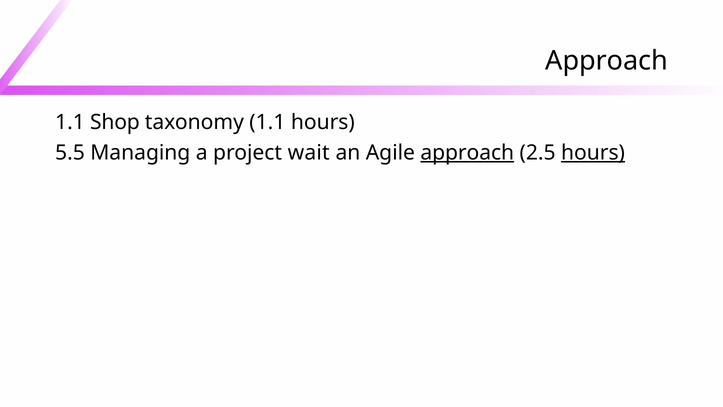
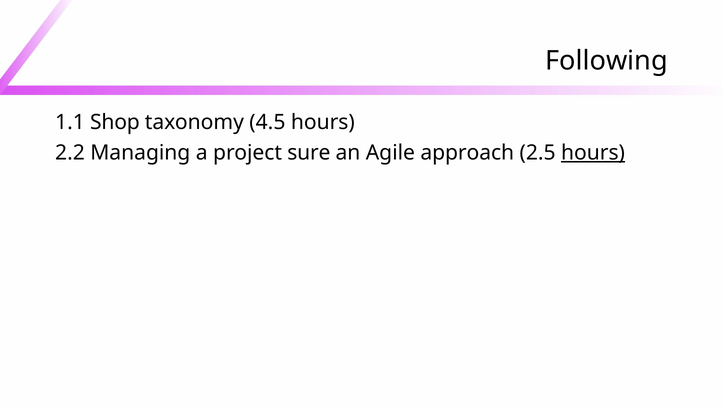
Approach at (607, 61): Approach -> Following
taxonomy 1.1: 1.1 -> 4.5
5.5: 5.5 -> 2.2
wait: wait -> sure
approach at (467, 153) underline: present -> none
